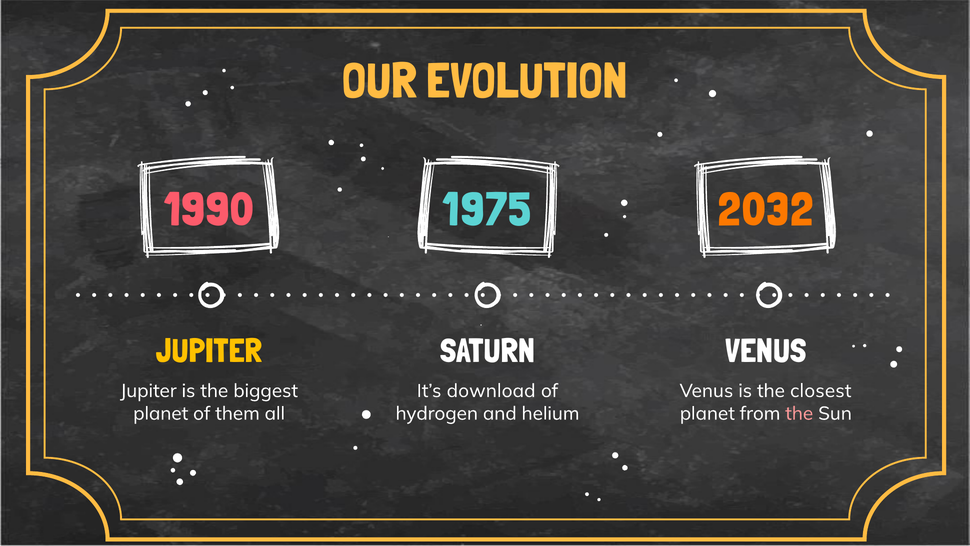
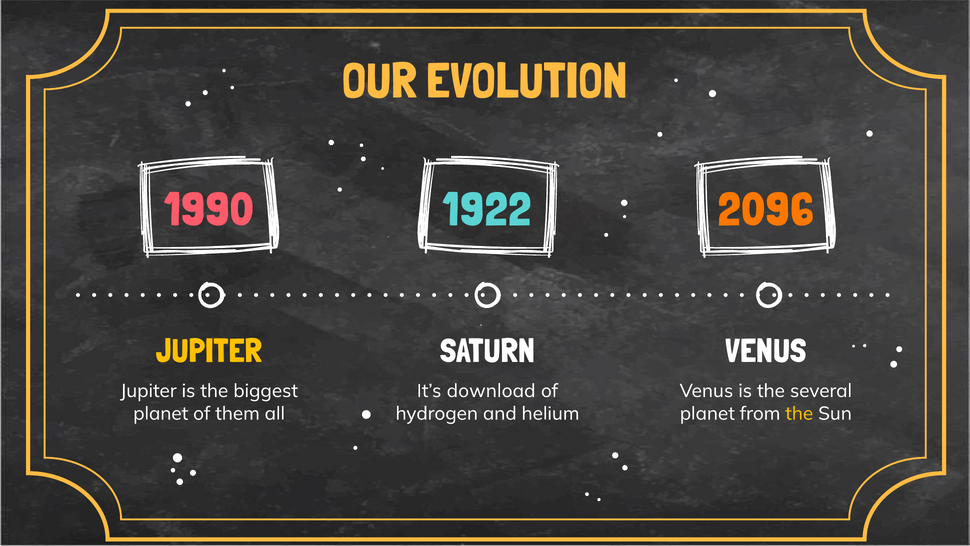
1975: 1975 -> 1922
2032: 2032 -> 2096
closest: closest -> several
the at (799, 413) colour: pink -> yellow
